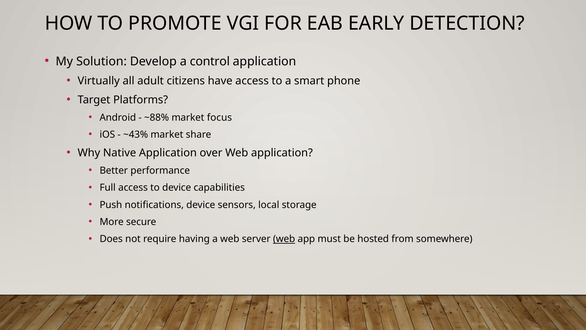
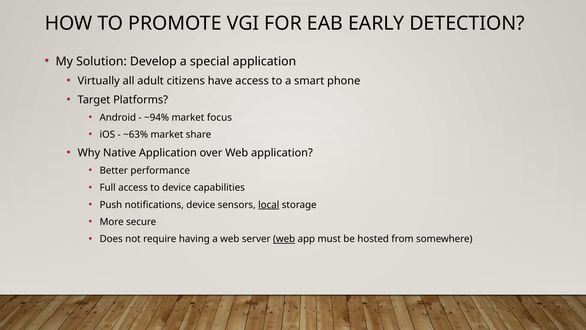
control: control -> special
~88%: ~88% -> ~94%
~43%: ~43% -> ~63%
local underline: none -> present
